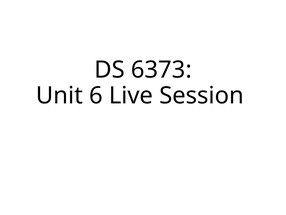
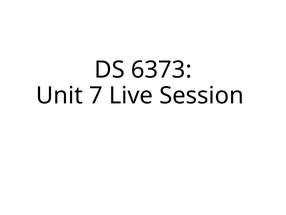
6: 6 -> 7
